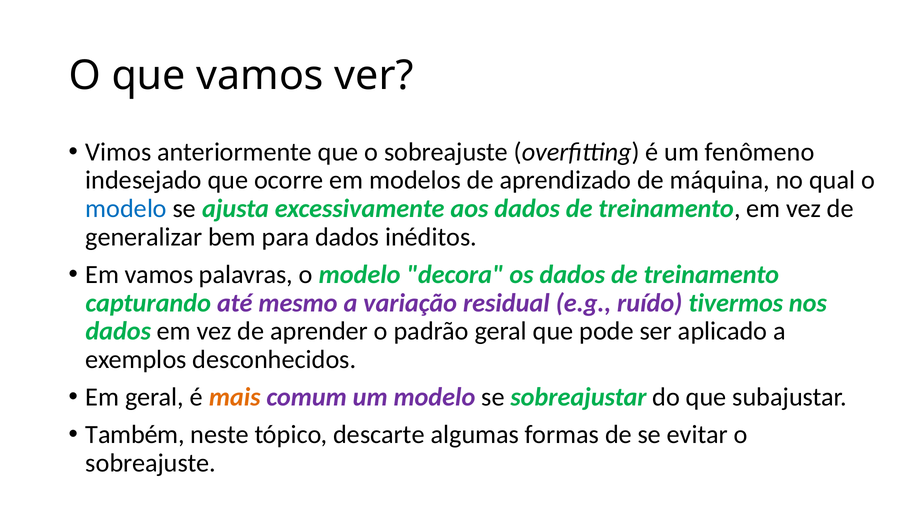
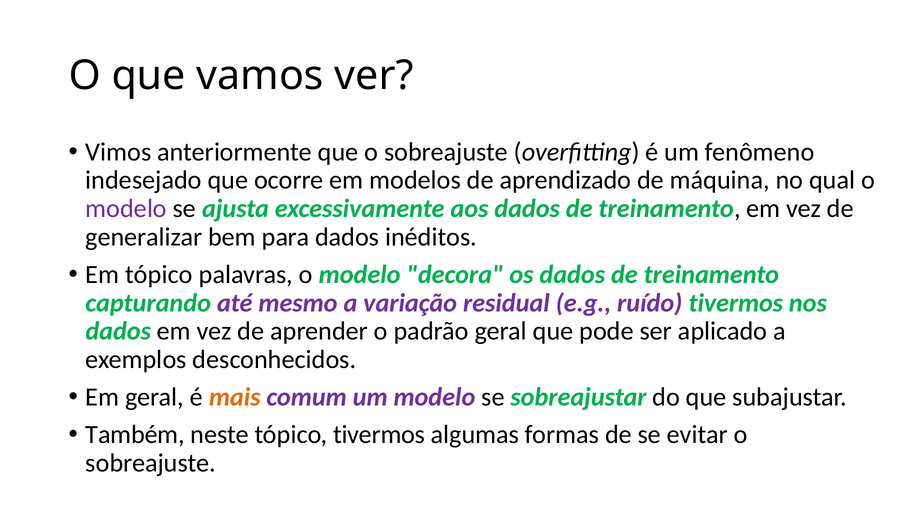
modelo at (126, 209) colour: blue -> purple
Em vamos: vamos -> tópico
tópico descarte: descarte -> tivermos
